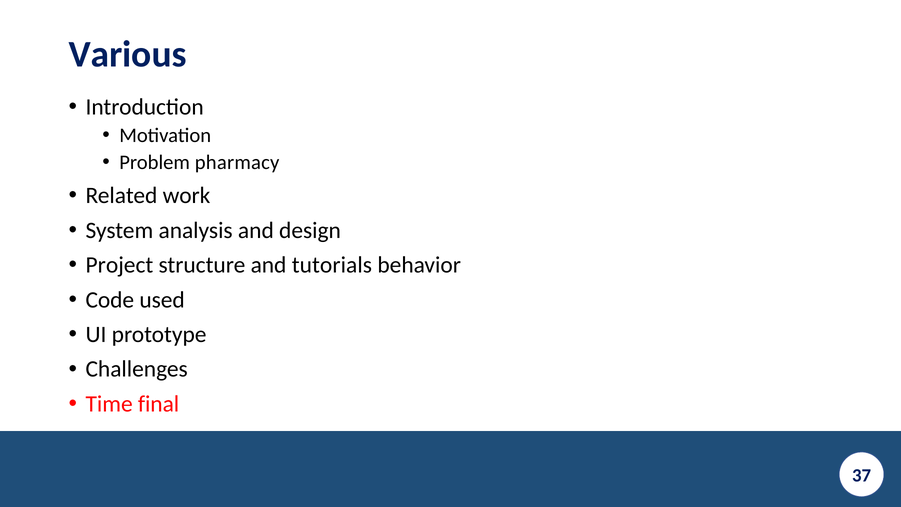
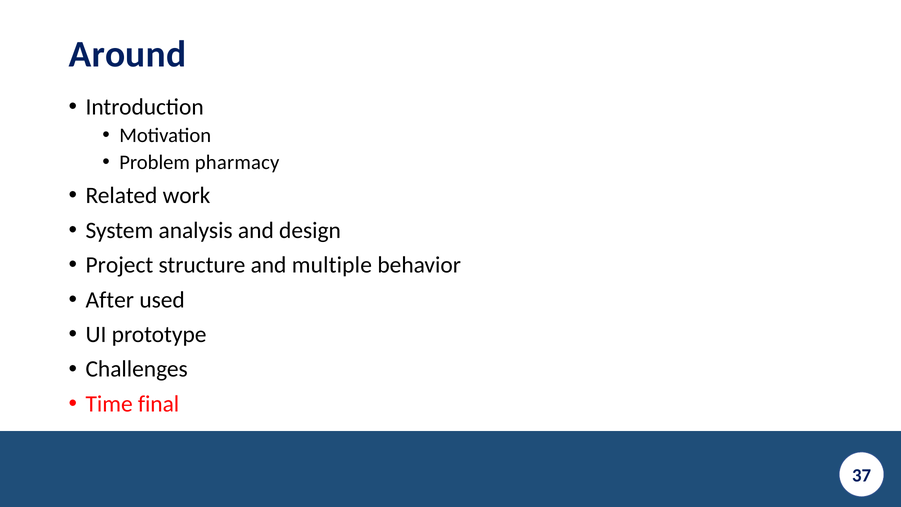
Various: Various -> Around
tutorials: tutorials -> multiple
Code: Code -> After
